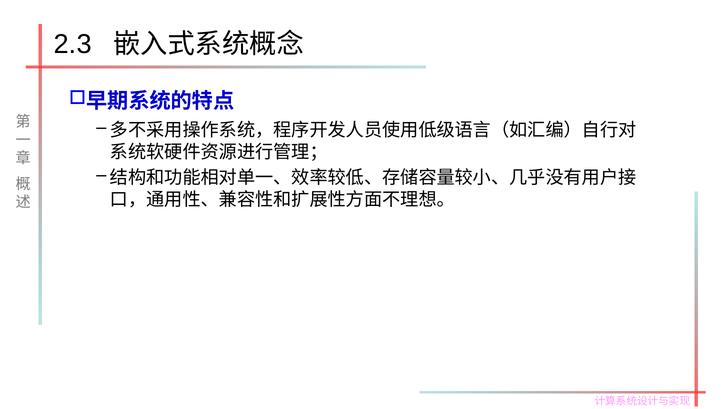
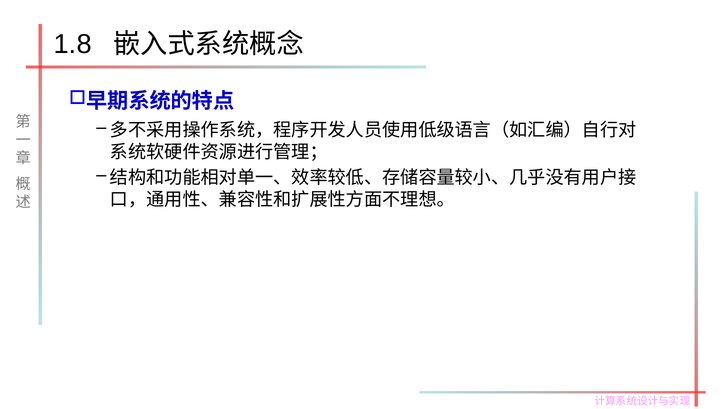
2.3: 2.3 -> 1.8
